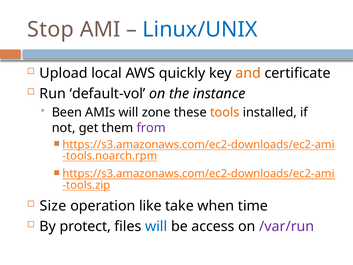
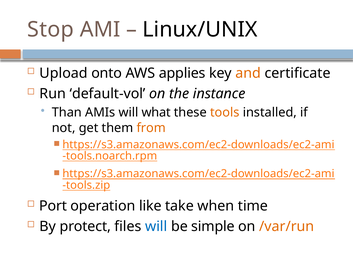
Linux/UNIX colour: blue -> black
local: local -> onto
quickly: quickly -> applies
Been: Been -> Than
zone: zone -> what
from colour: purple -> orange
Size: Size -> Port
access: access -> simple
/var/run colour: purple -> orange
